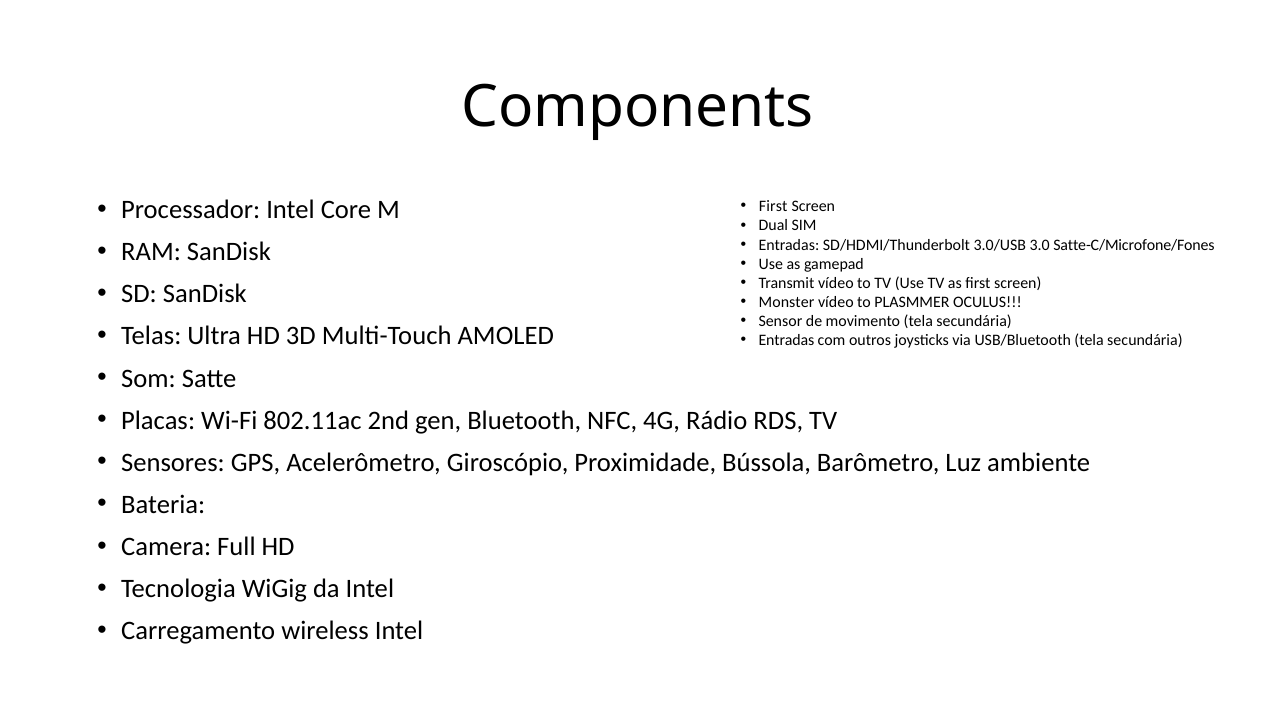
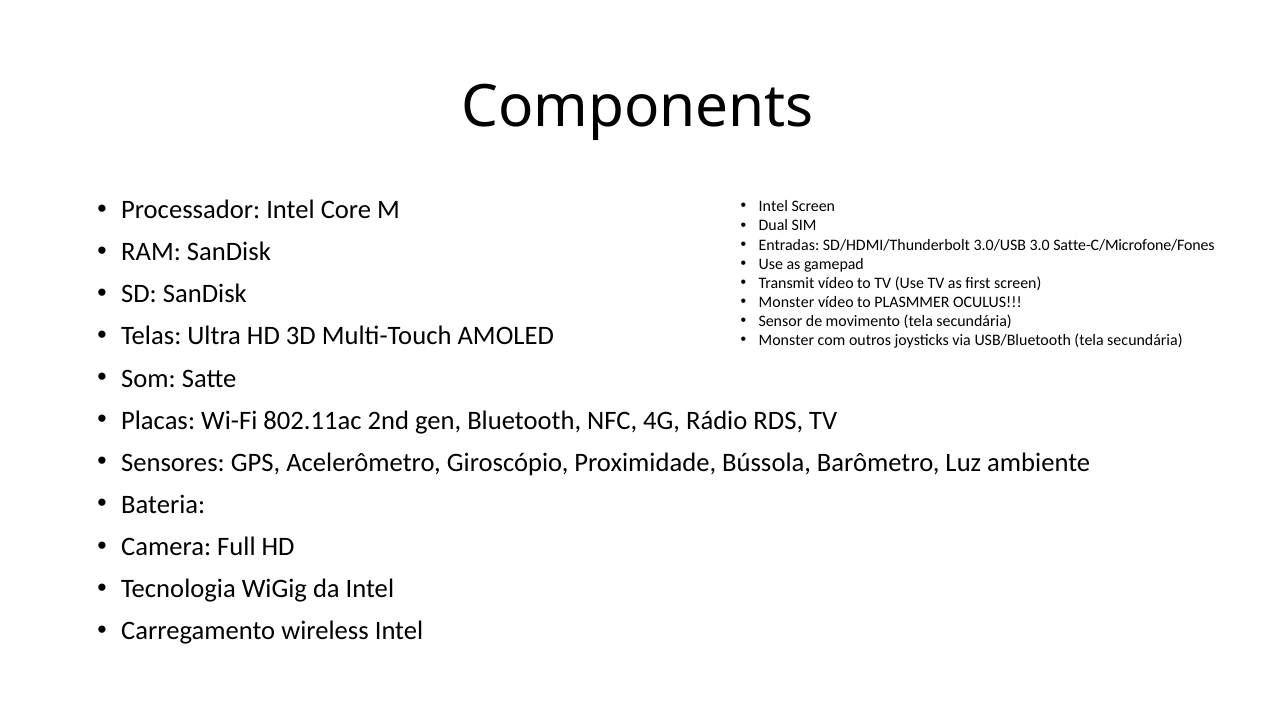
First at (773, 206): First -> Intel
Entradas at (786, 340): Entradas -> Monster
